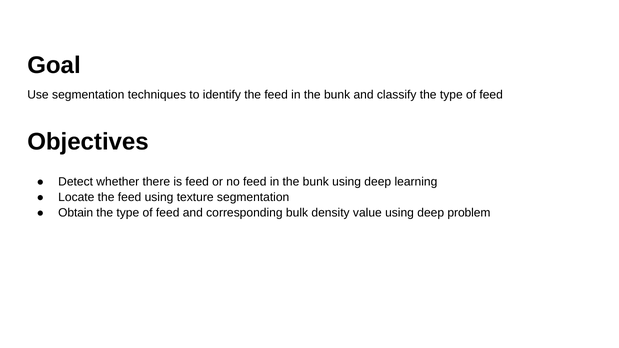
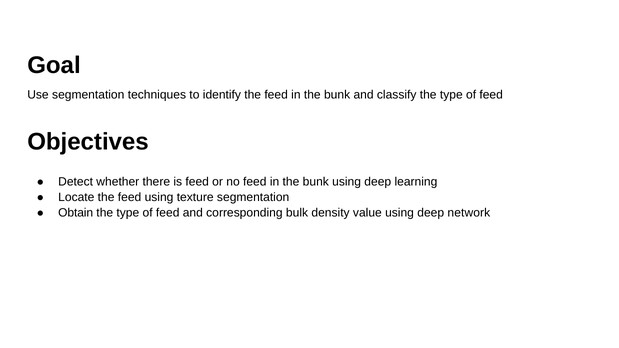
problem: problem -> network
